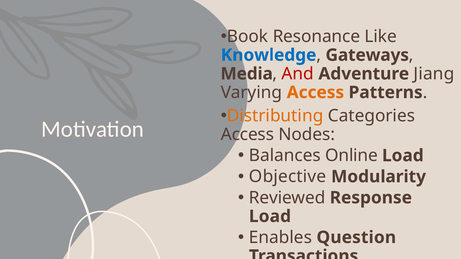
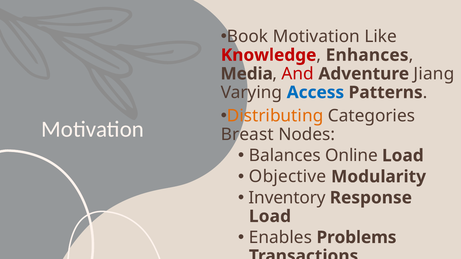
Book Resonance: Resonance -> Motivation
Knowledge colour: blue -> red
Gateways: Gateways -> Enhances
Access at (315, 93) colour: orange -> blue
Access at (247, 135): Access -> Breast
Reviewed: Reviewed -> Inventory
Question: Question -> Problems
